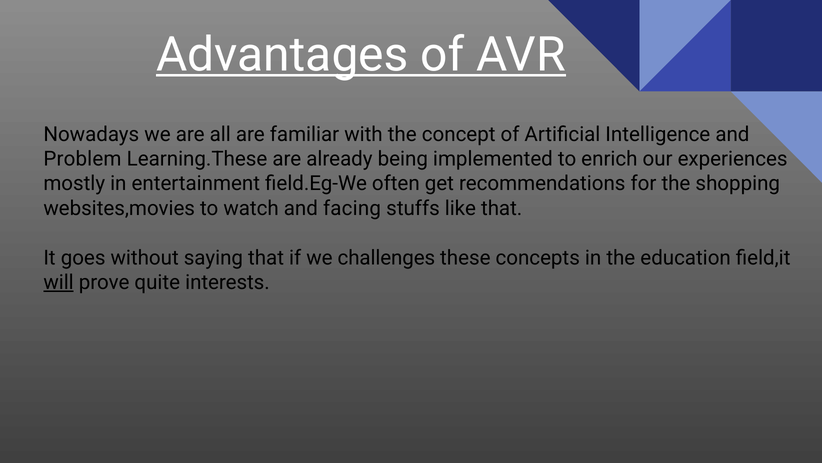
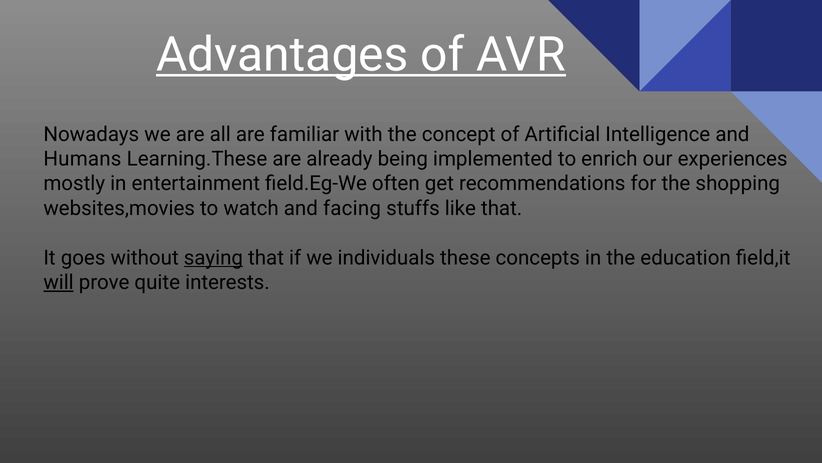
Problem: Problem -> Humans
saying underline: none -> present
challenges: challenges -> individuals
